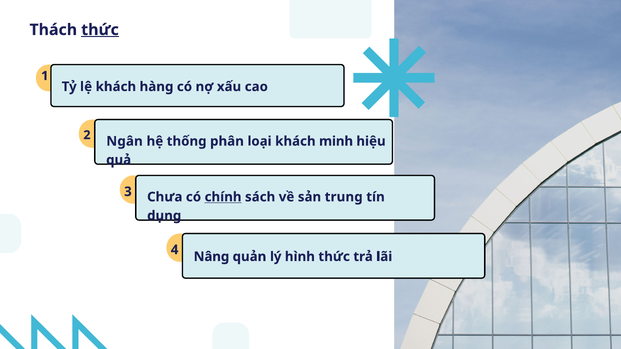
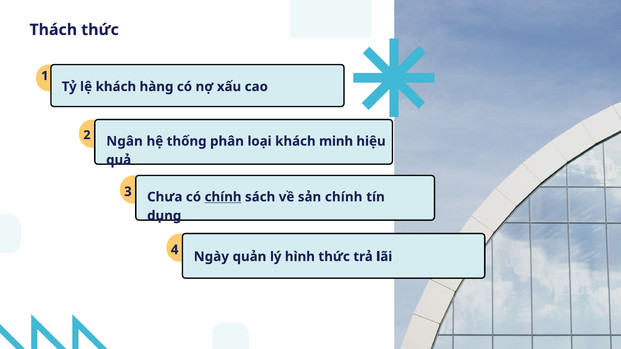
thức at (100, 30) underline: present -> none
sản trung: trung -> chính
Nâng: Nâng -> Ngày
